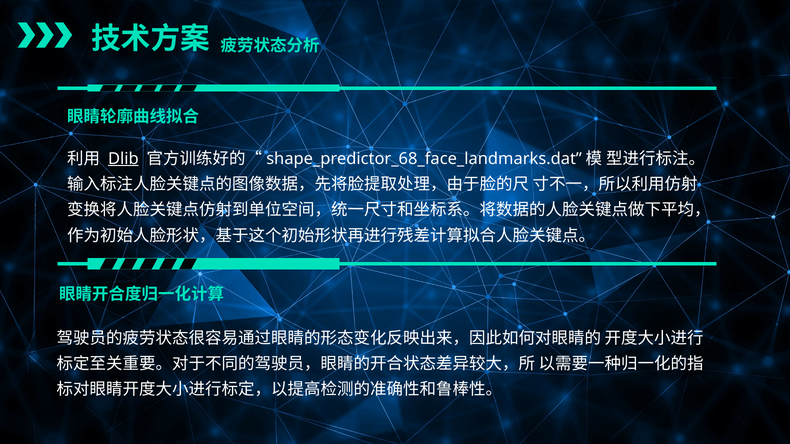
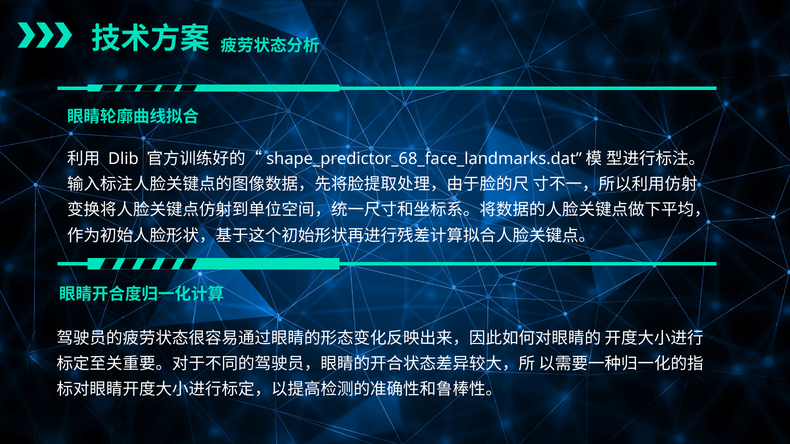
Dlib underline: present -> none
